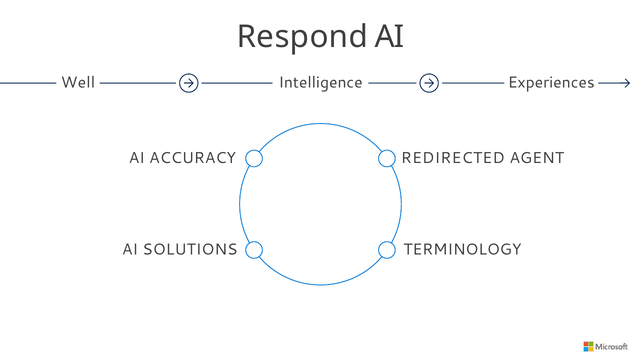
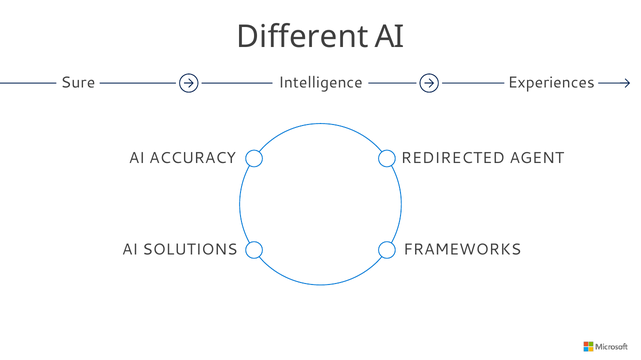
Respond: Respond -> Different
Well: Well -> Sure
TERMINOLOGY: TERMINOLOGY -> FRAMEWORKS
